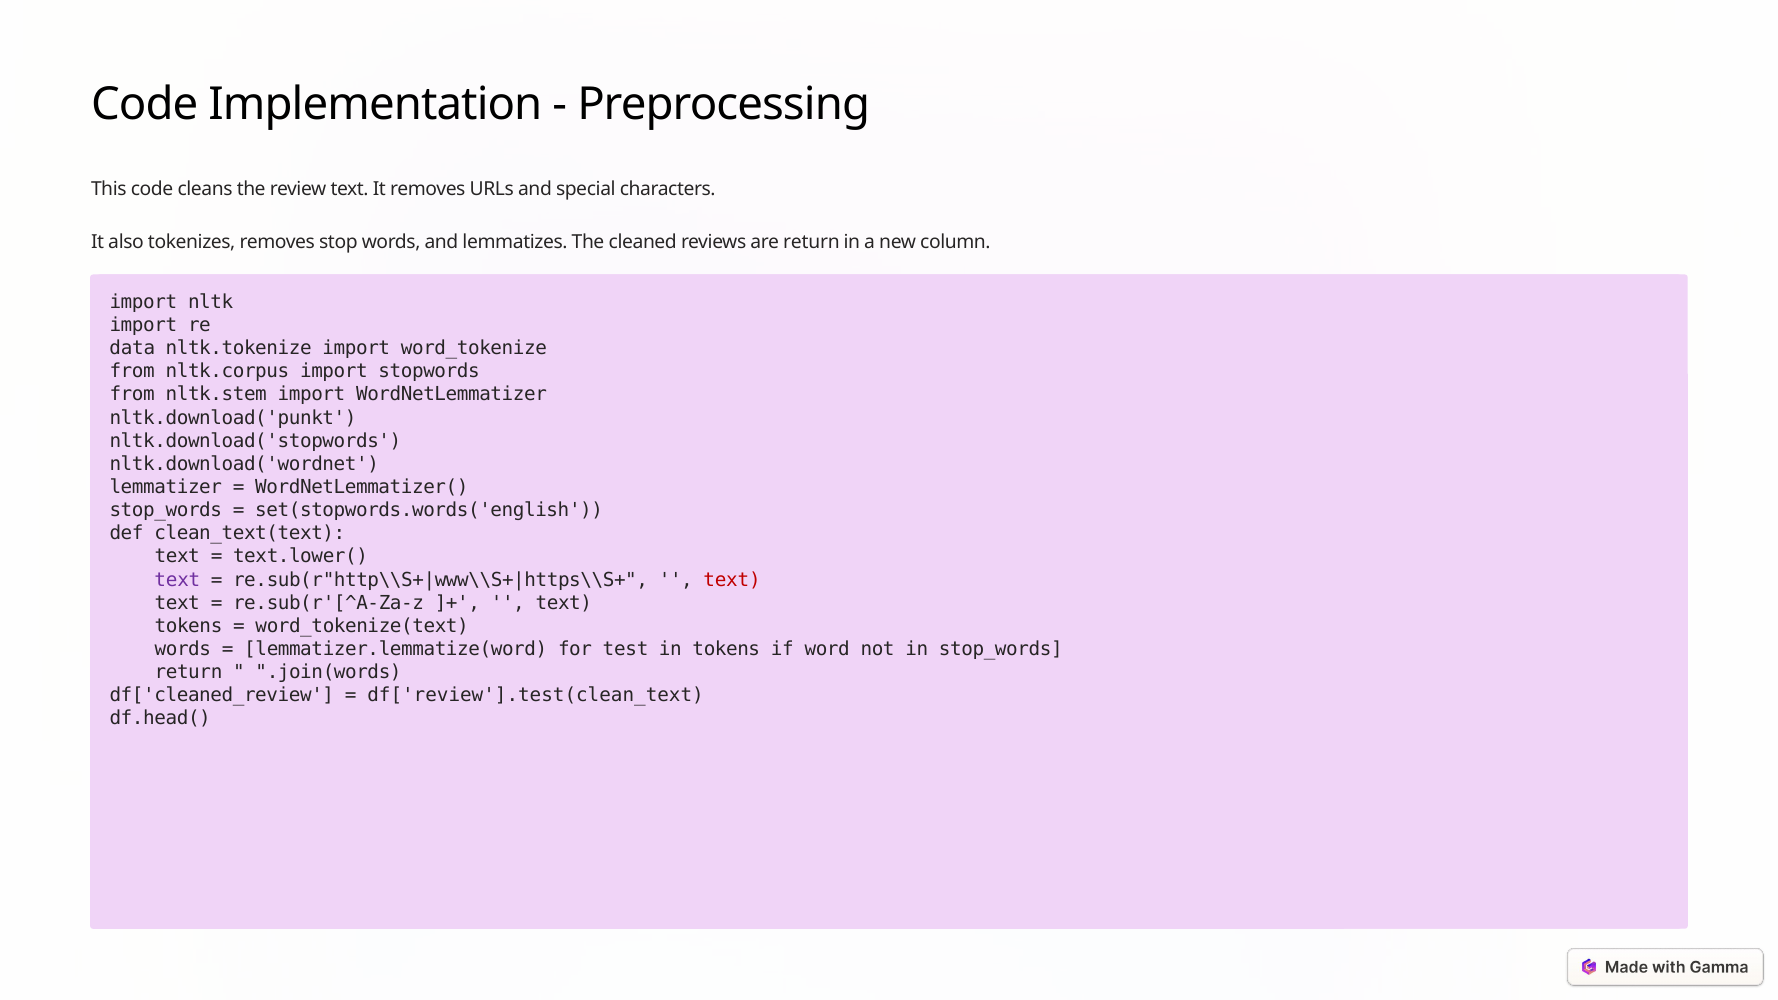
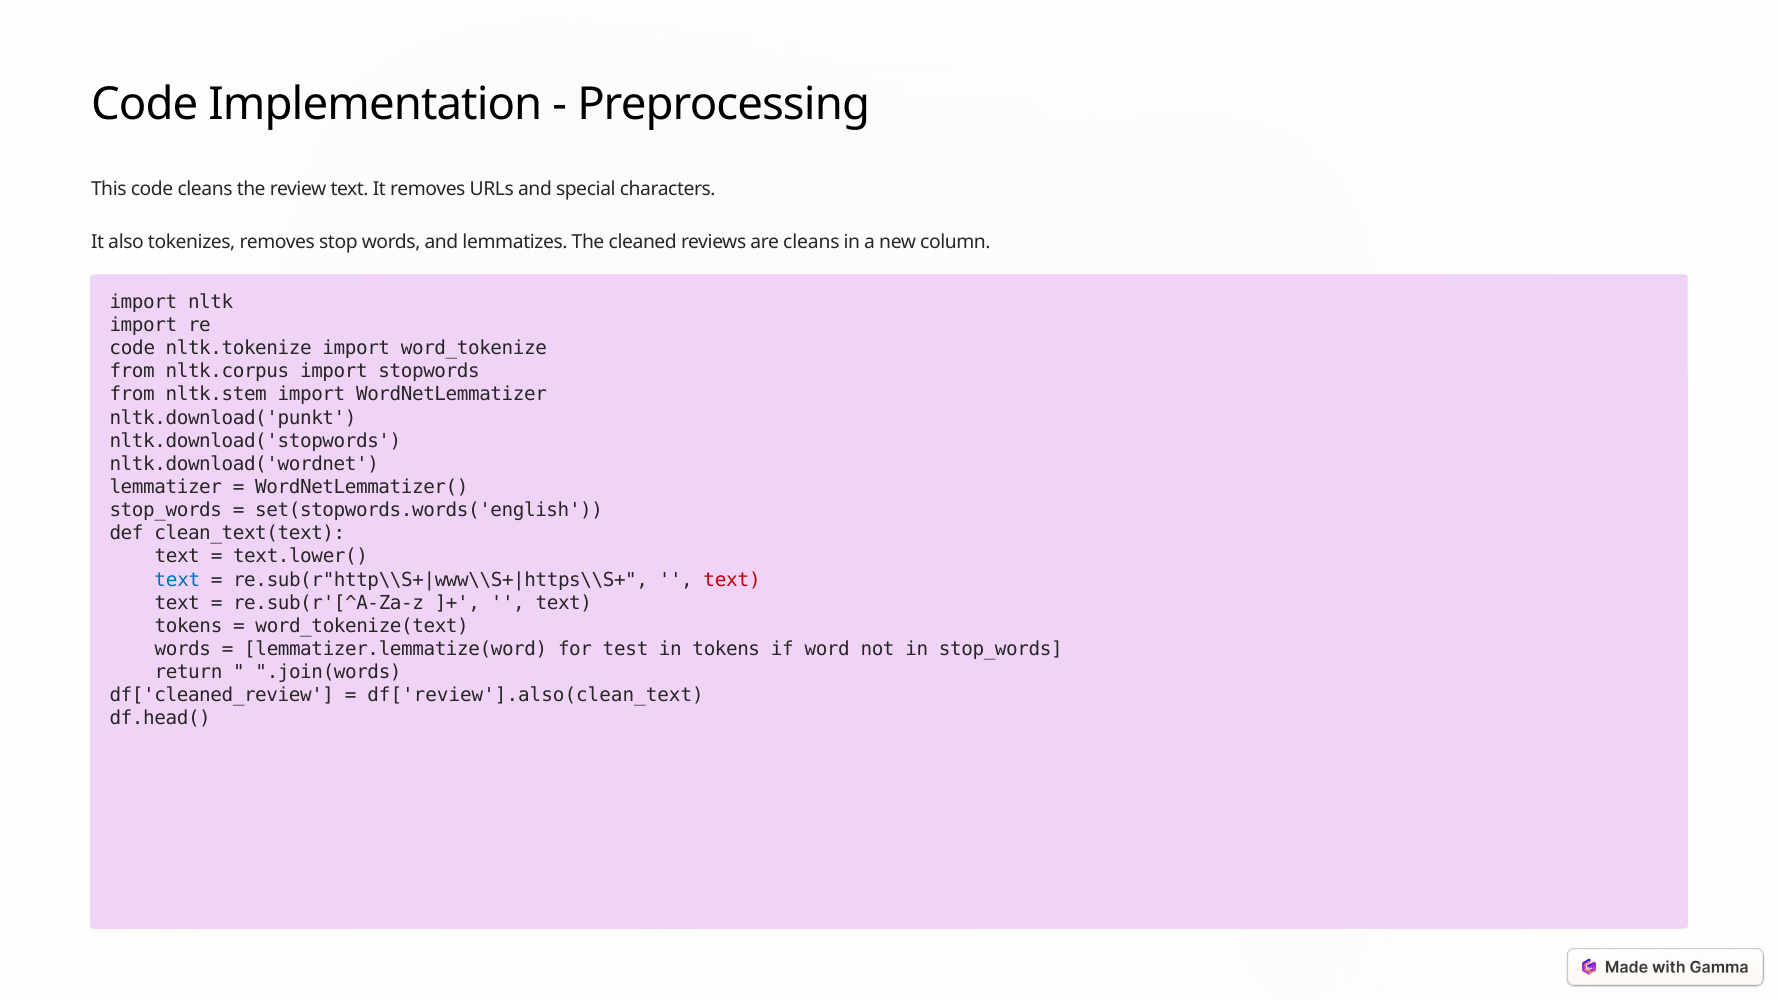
are return: return -> cleans
data at (132, 348): data -> code
text at (177, 580) colour: purple -> blue
df['review'].test(clean_text: df['review'].test(clean_text -> df['review'].also(clean_text
